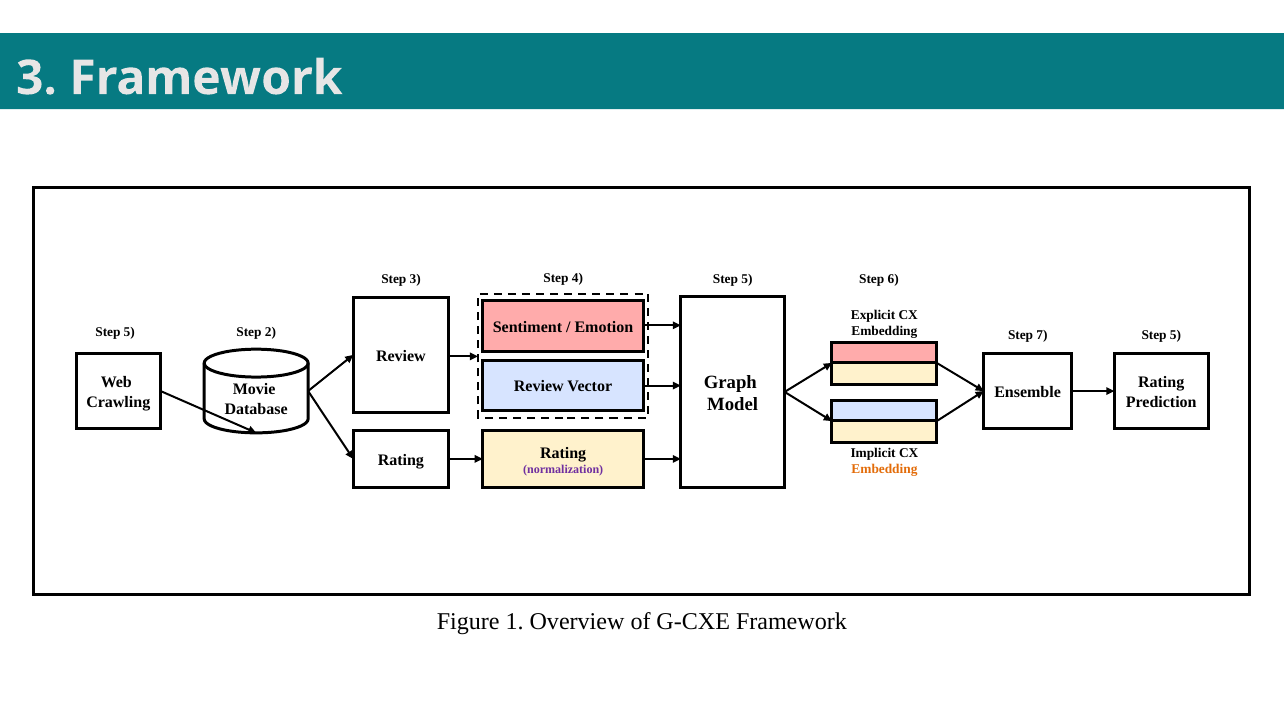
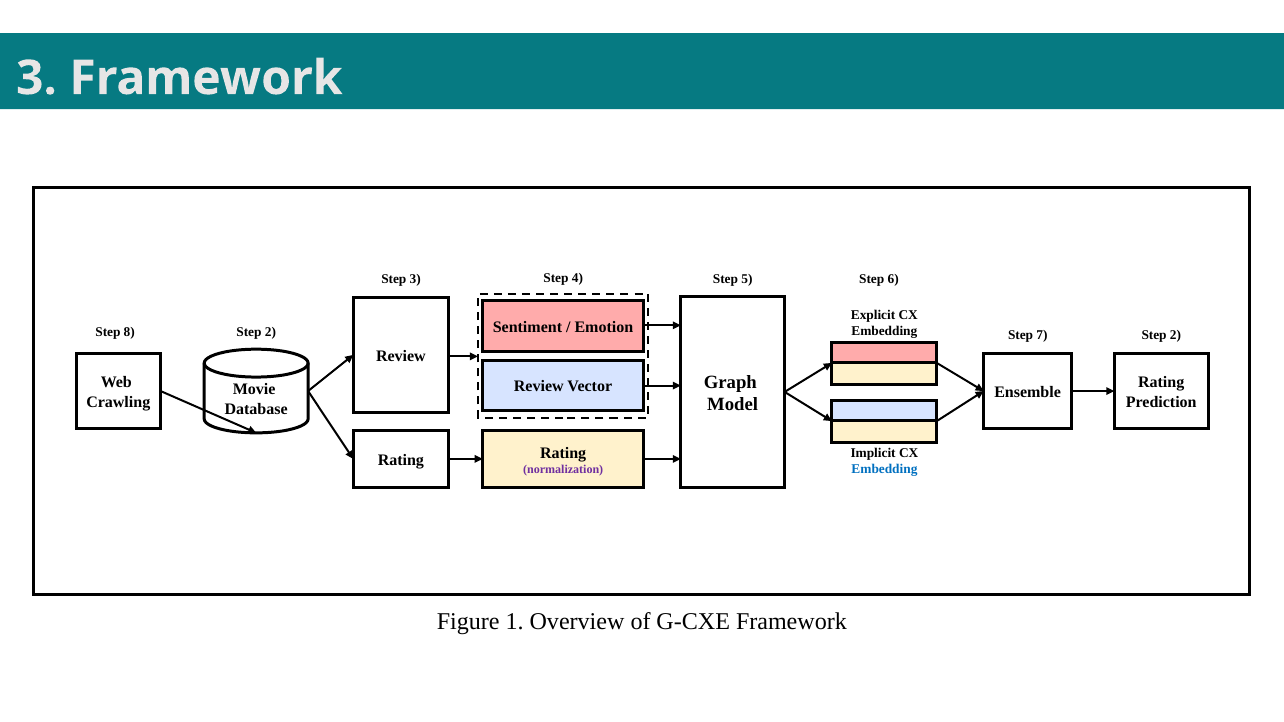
5 at (129, 332): 5 -> 8
7 Step 5: 5 -> 2
Embedding at (884, 469) colour: orange -> blue
